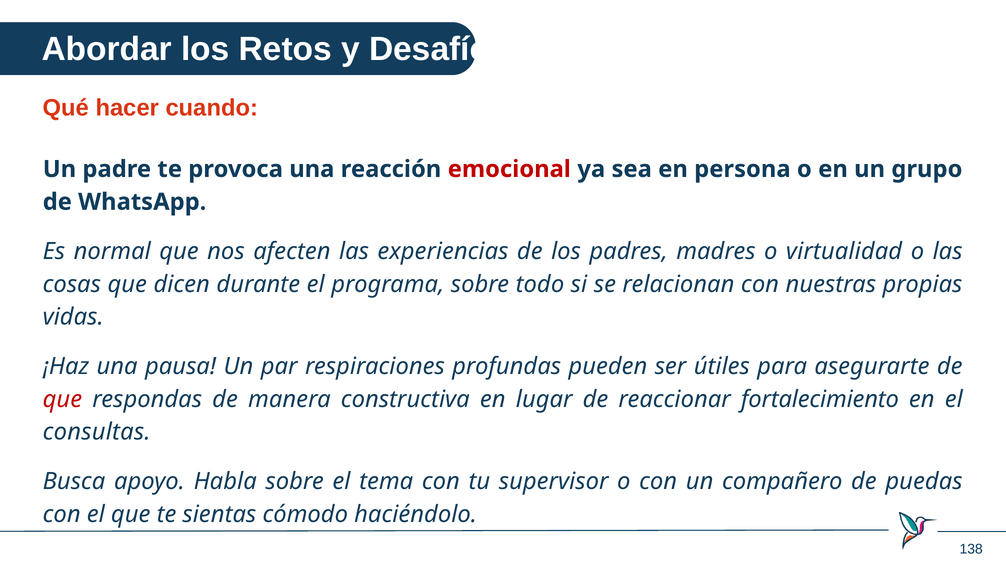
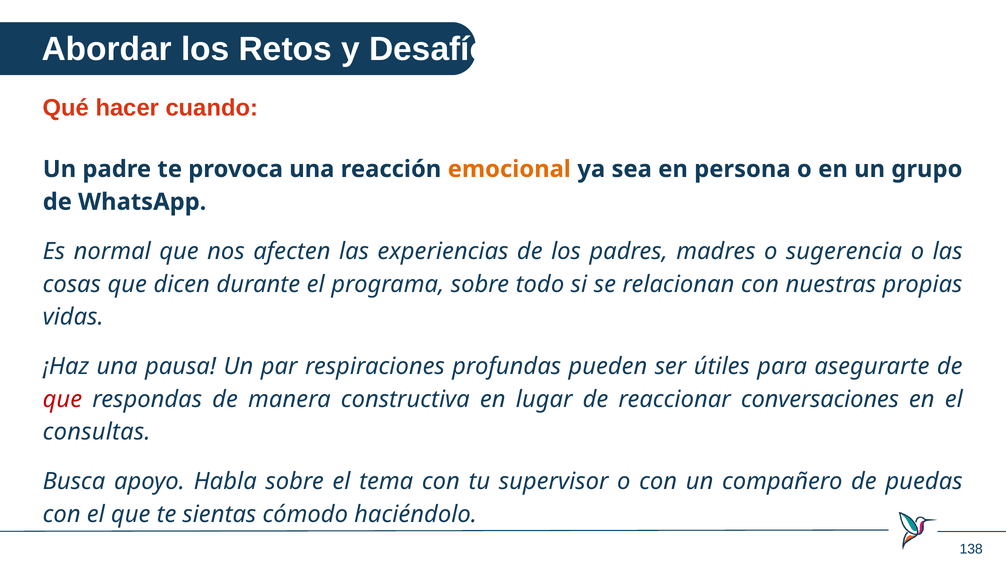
emocional colour: red -> orange
virtualidad: virtualidad -> sugerencia
fortalecimiento: fortalecimiento -> conversaciones
